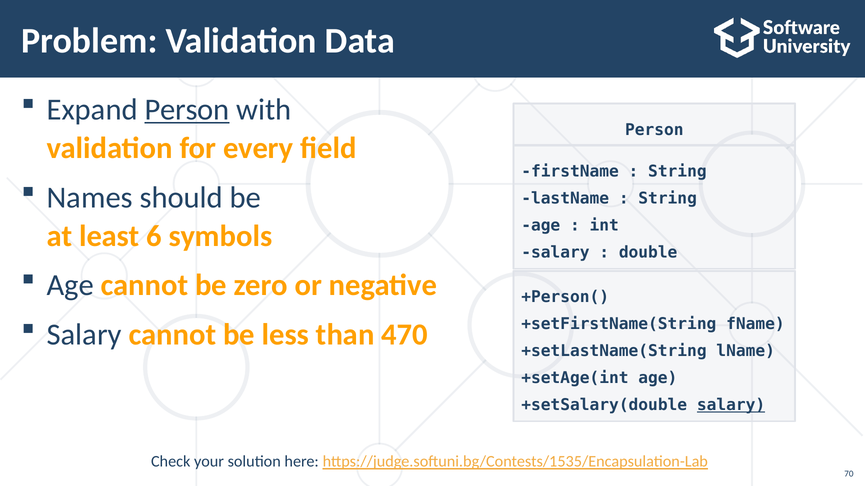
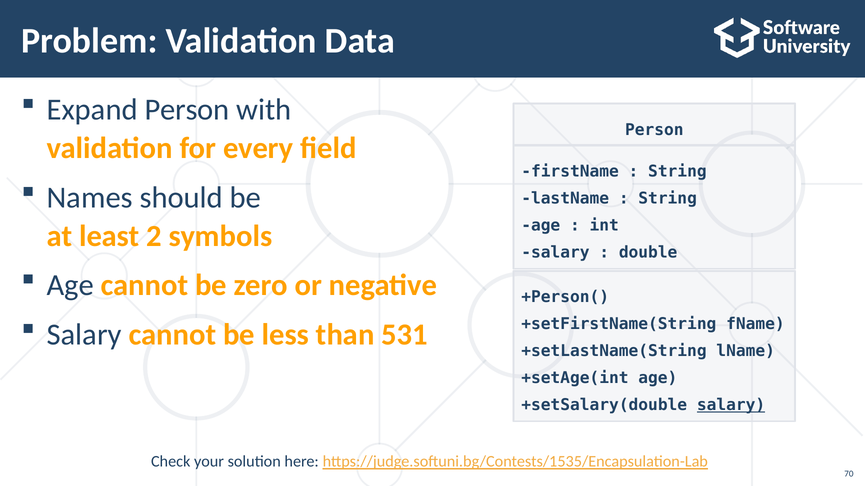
Person at (187, 110) underline: present -> none
6: 6 -> 2
470: 470 -> 531
